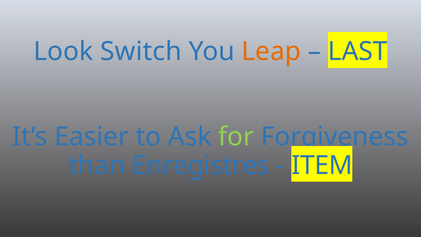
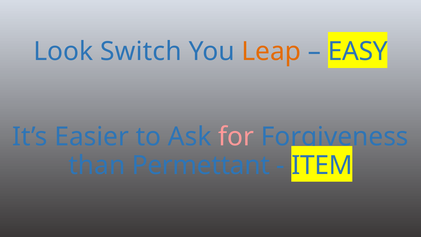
LAST: LAST -> EASY
for colour: light green -> pink
Enregistres: Enregistres -> Permettant
